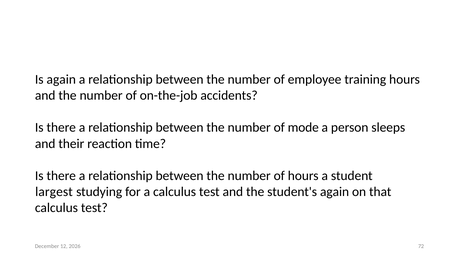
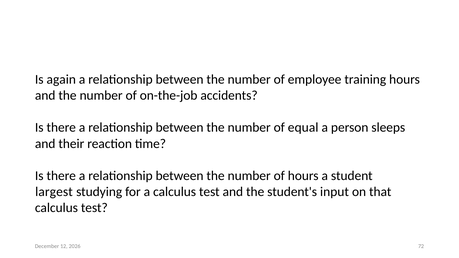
mode: mode -> equal
student's again: again -> input
